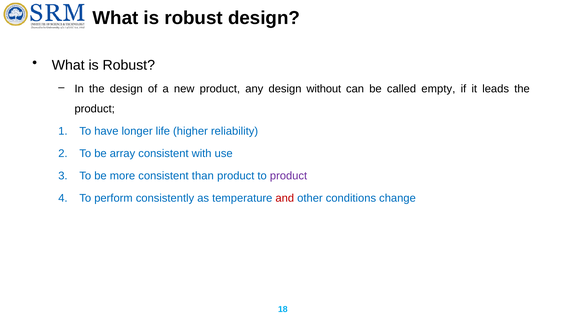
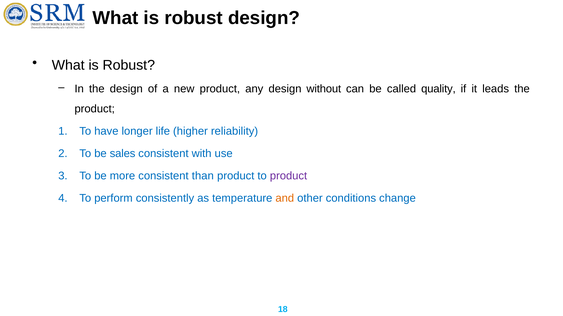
empty: empty -> quality
array: array -> sales
and colour: red -> orange
